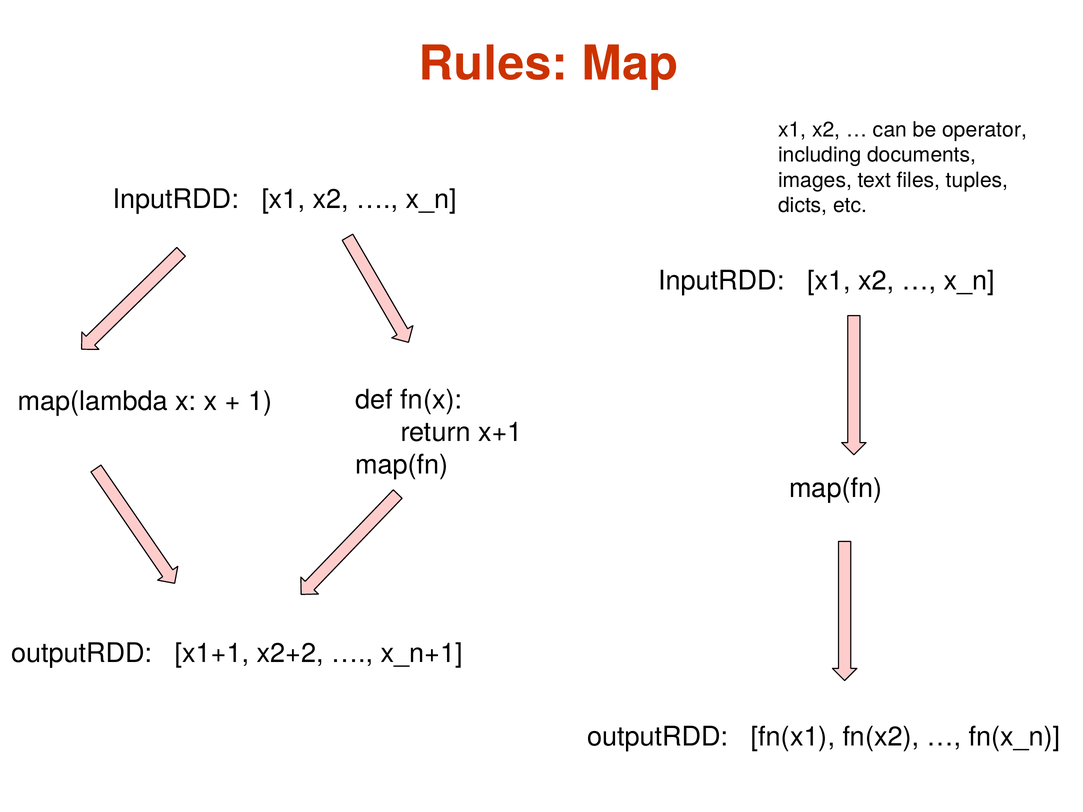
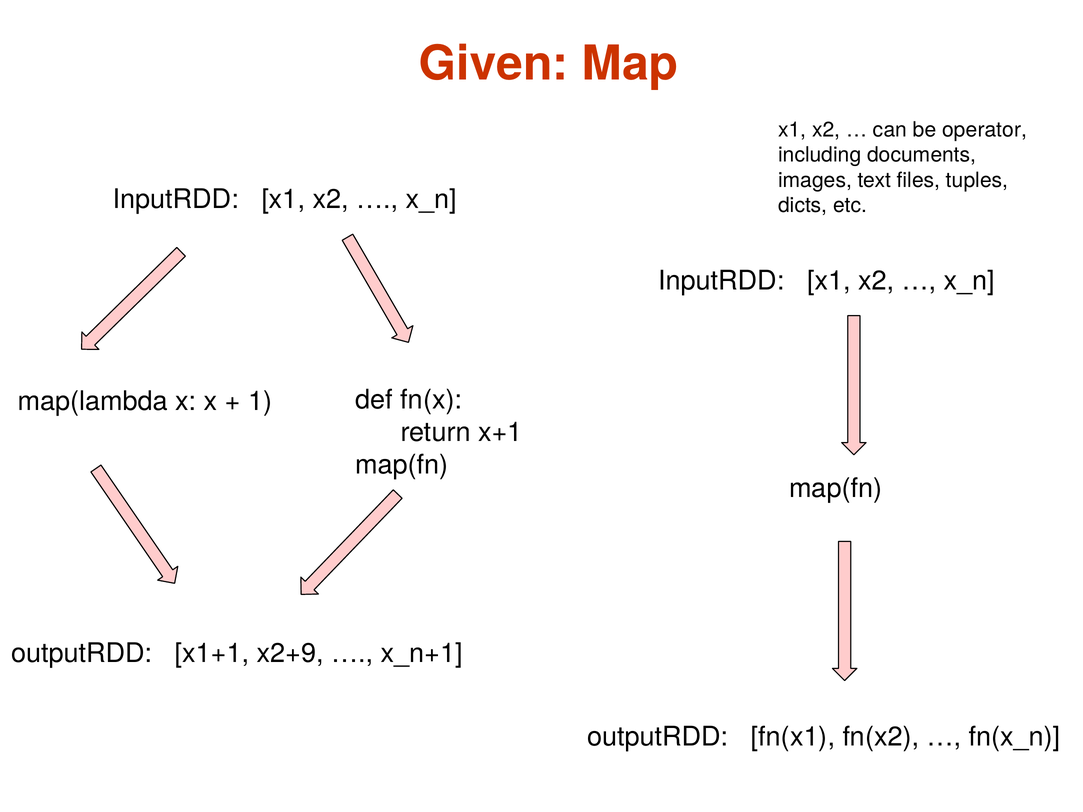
Rules: Rules -> Given
x2+2: x2+2 -> x2+9
